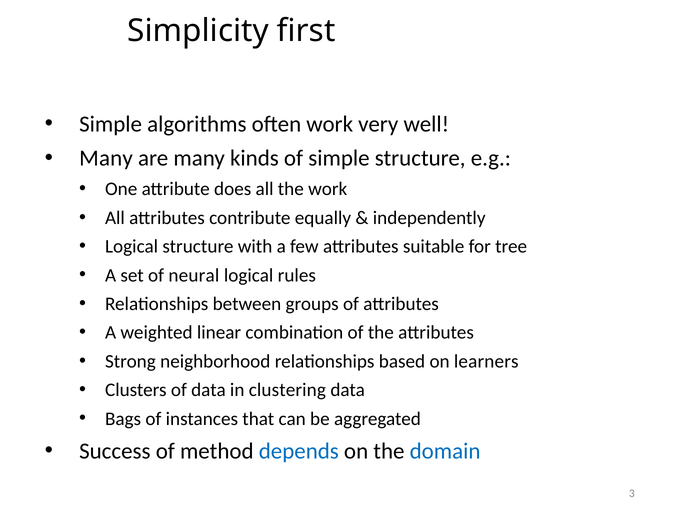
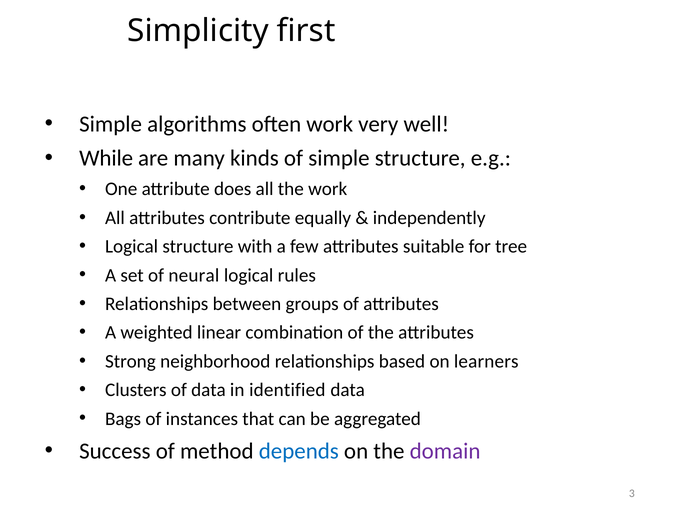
Many at (106, 158): Many -> While
clustering: clustering -> identified
domain colour: blue -> purple
